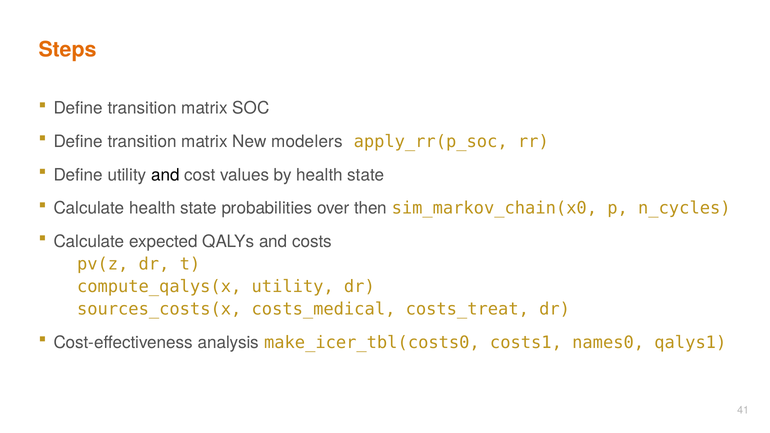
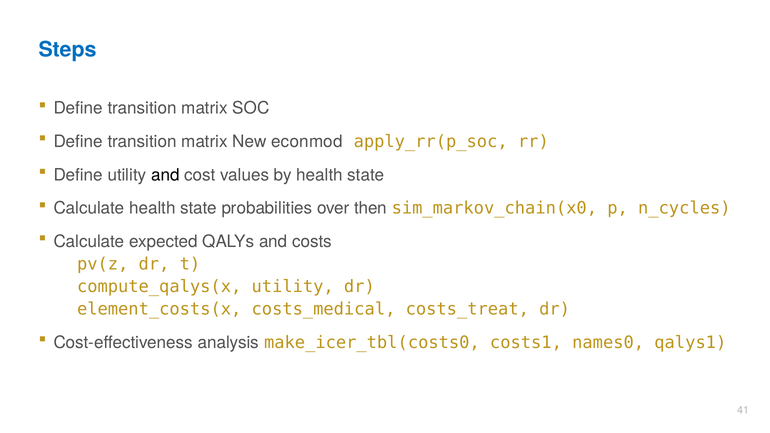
Steps colour: orange -> blue
modelers: modelers -> econmod
sources_costs(x: sources_costs(x -> element_costs(x
